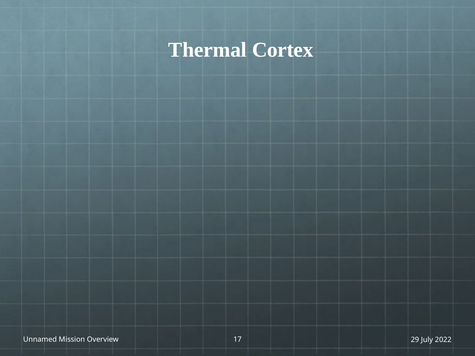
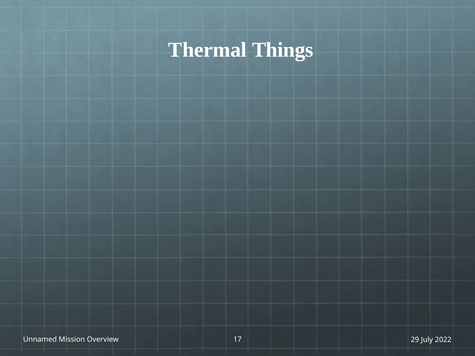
Cortex: Cortex -> Things
